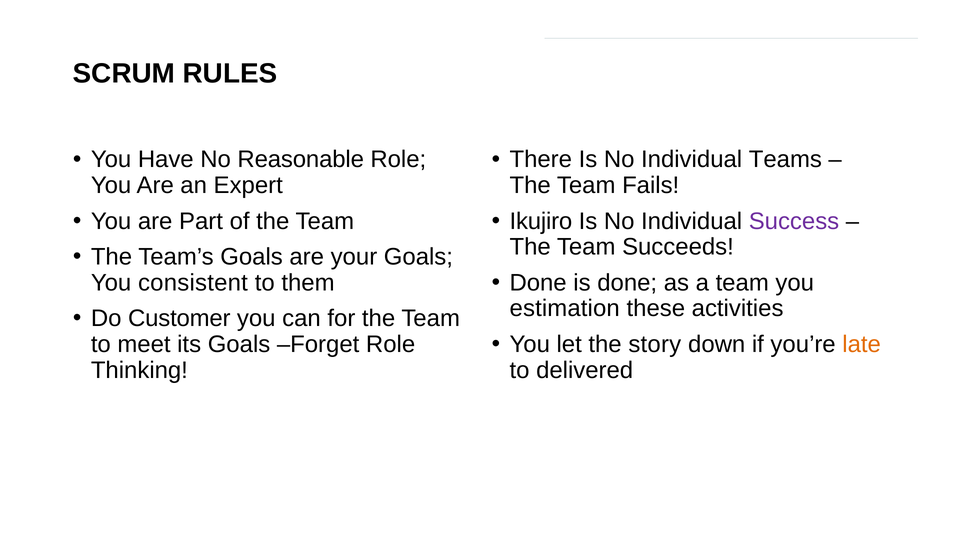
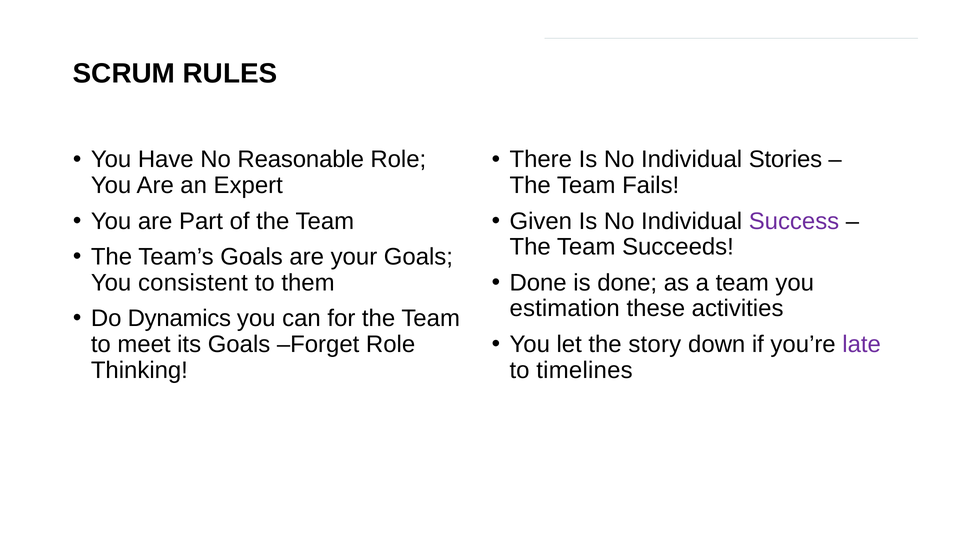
Teams: Teams -> Stories
Ikujiro: Ikujiro -> Given
Customer: Customer -> Dynamics
late colour: orange -> purple
delivered: delivered -> timelines
